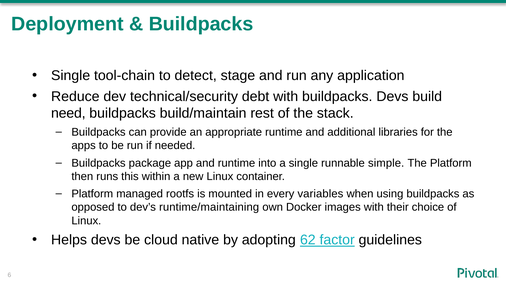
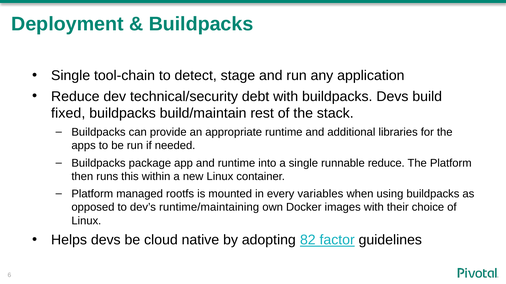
need: need -> fixed
runnable simple: simple -> reduce
62: 62 -> 82
